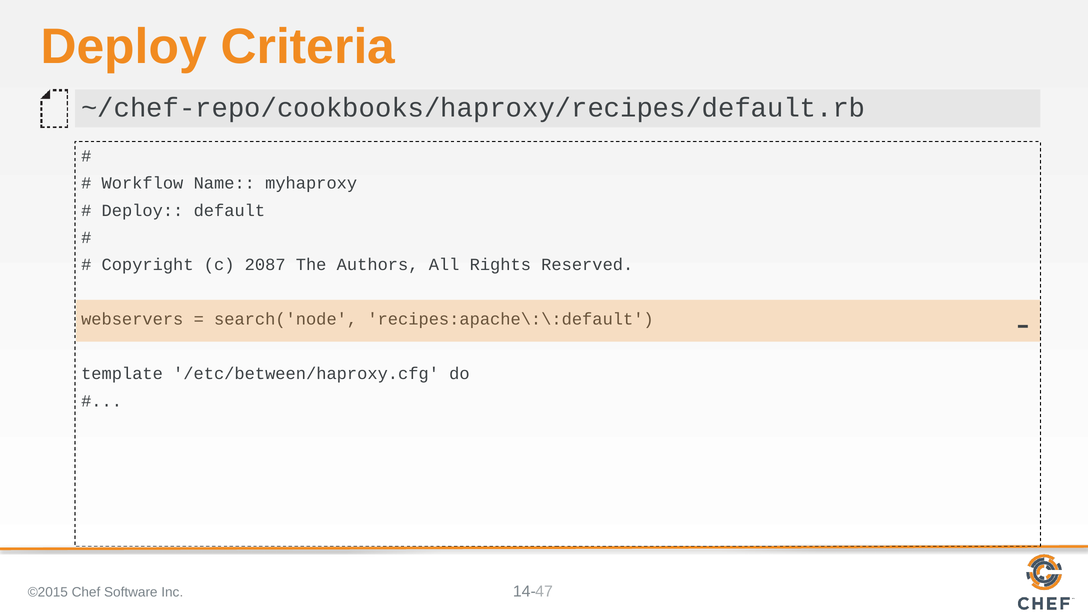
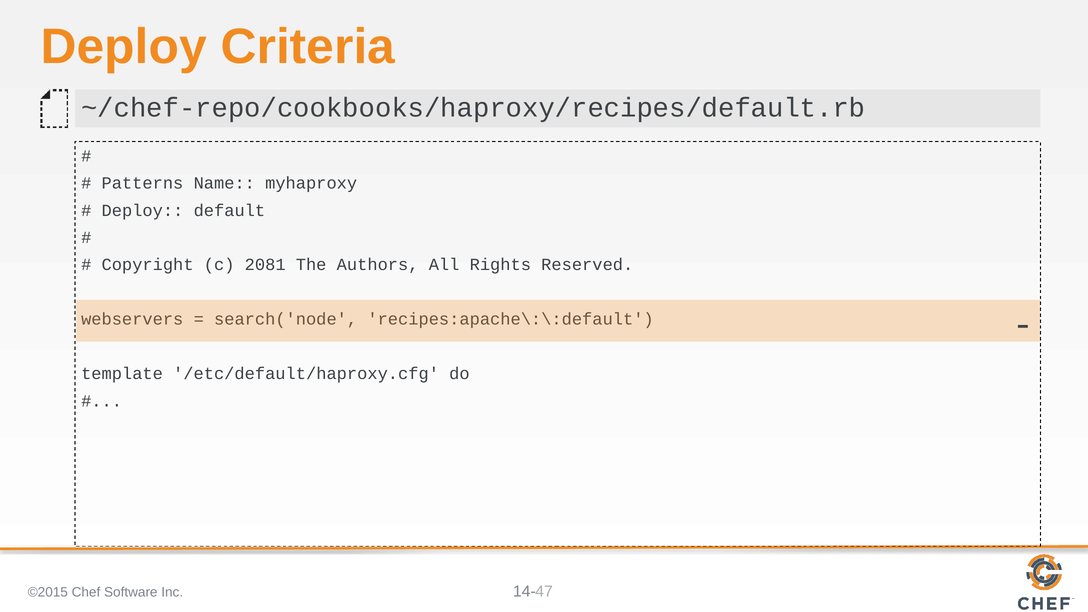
Workflow: Workflow -> Patterns
2087: 2087 -> 2081
/etc/between/haproxy.cfg: /etc/between/haproxy.cfg -> /etc/default/haproxy.cfg
